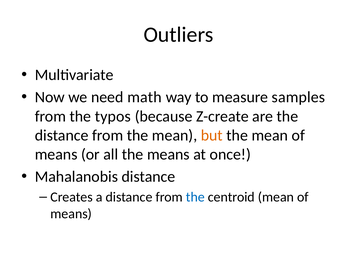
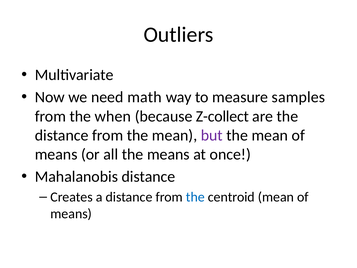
typos: typos -> when
Z-create: Z-create -> Z-collect
but colour: orange -> purple
